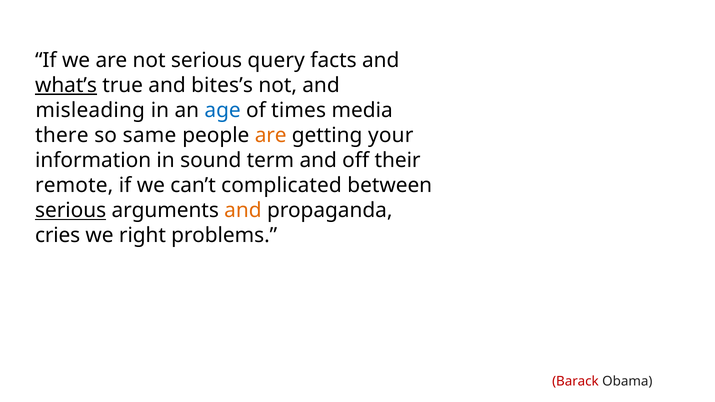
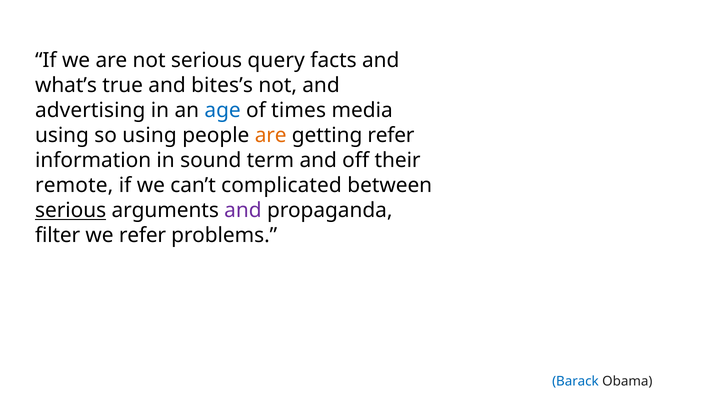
what’s underline: present -> none
misleading: misleading -> advertising
there at (62, 135): there -> using
so same: same -> using
getting your: your -> refer
and at (243, 211) colour: orange -> purple
cries: cries -> filter
we right: right -> refer
Barack colour: red -> blue
